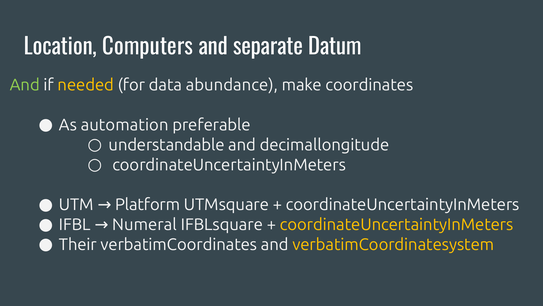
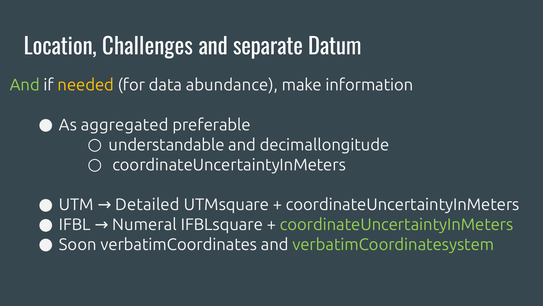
Computers: Computers -> Challenges
coordinates: coordinates -> information
automation: automation -> aggregated
Platform: Platform -> Detailed
coordinateUncertaintyInMeters at (397, 224) colour: yellow -> light green
Their: Their -> Soon
verbatimCoordinatesystem colour: yellow -> light green
